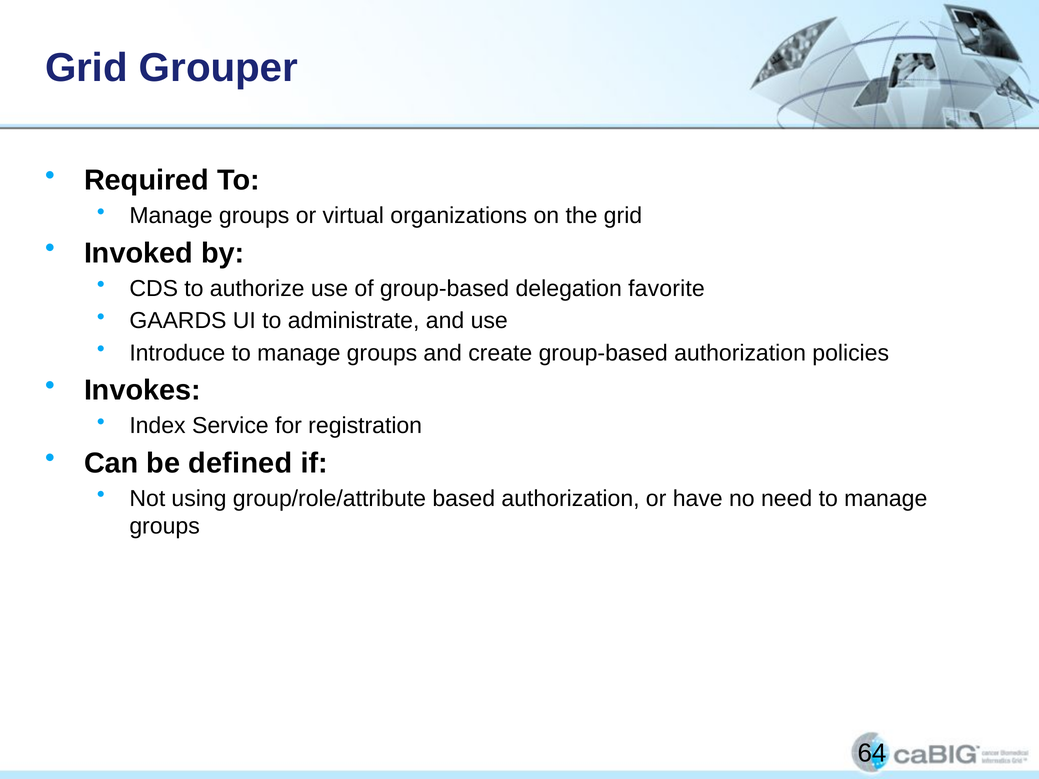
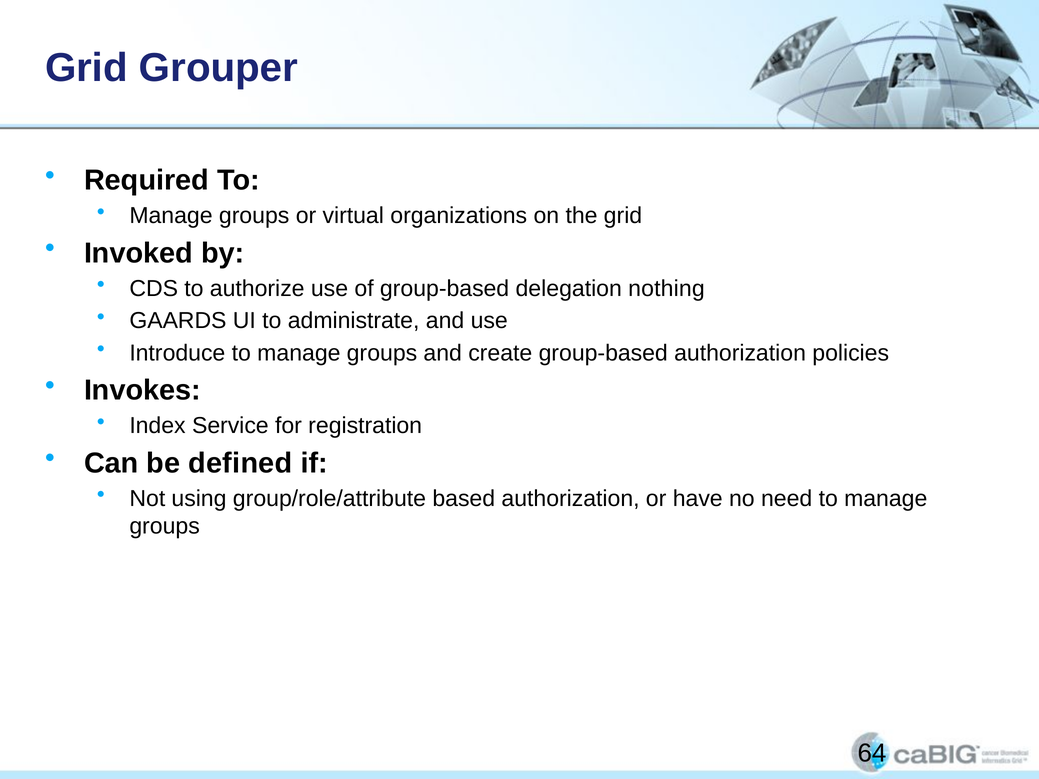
favorite: favorite -> nothing
